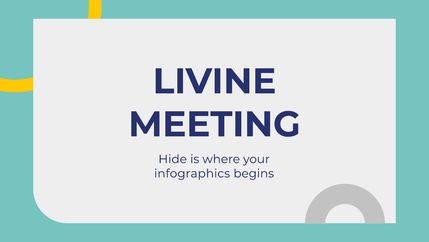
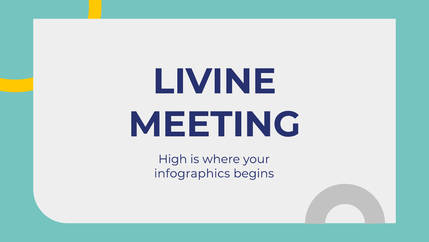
Hide: Hide -> High
